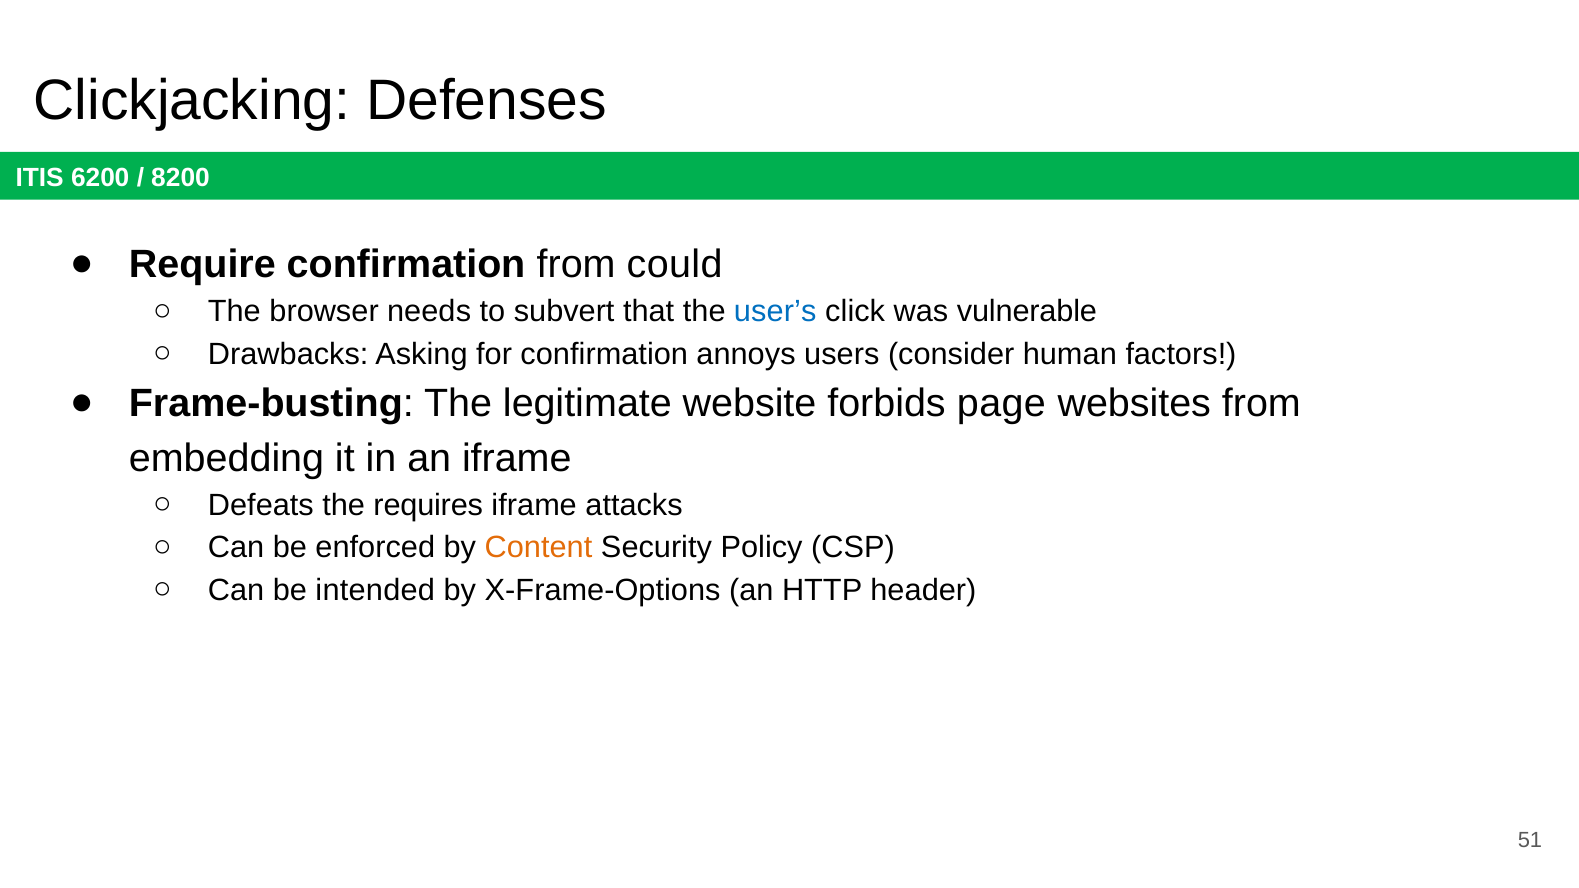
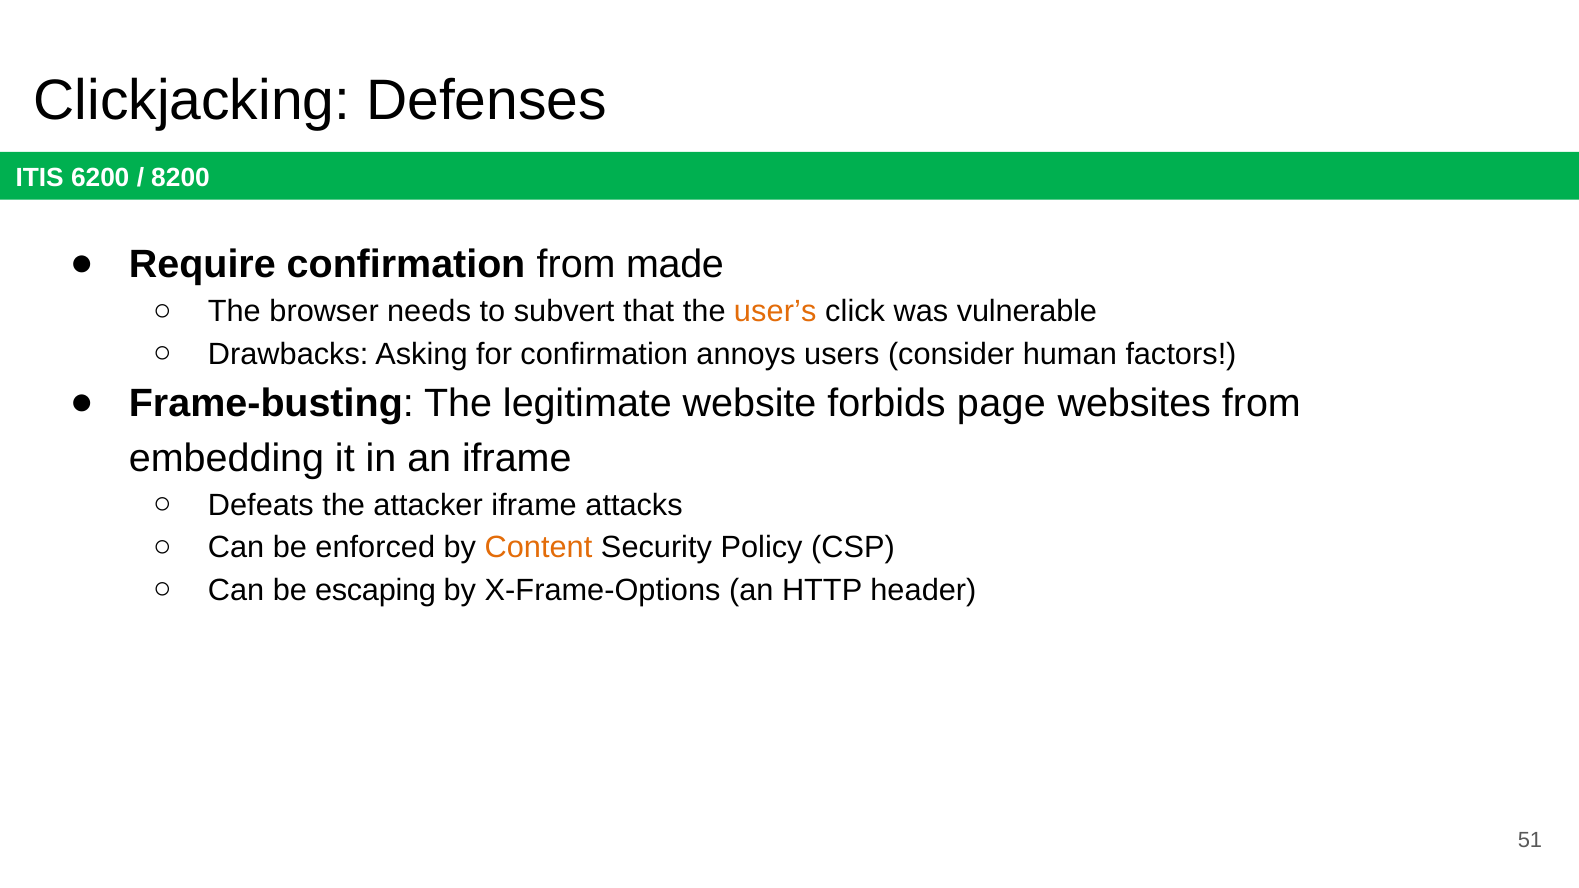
could: could -> made
user’s colour: blue -> orange
requires: requires -> attacker
intended: intended -> escaping
